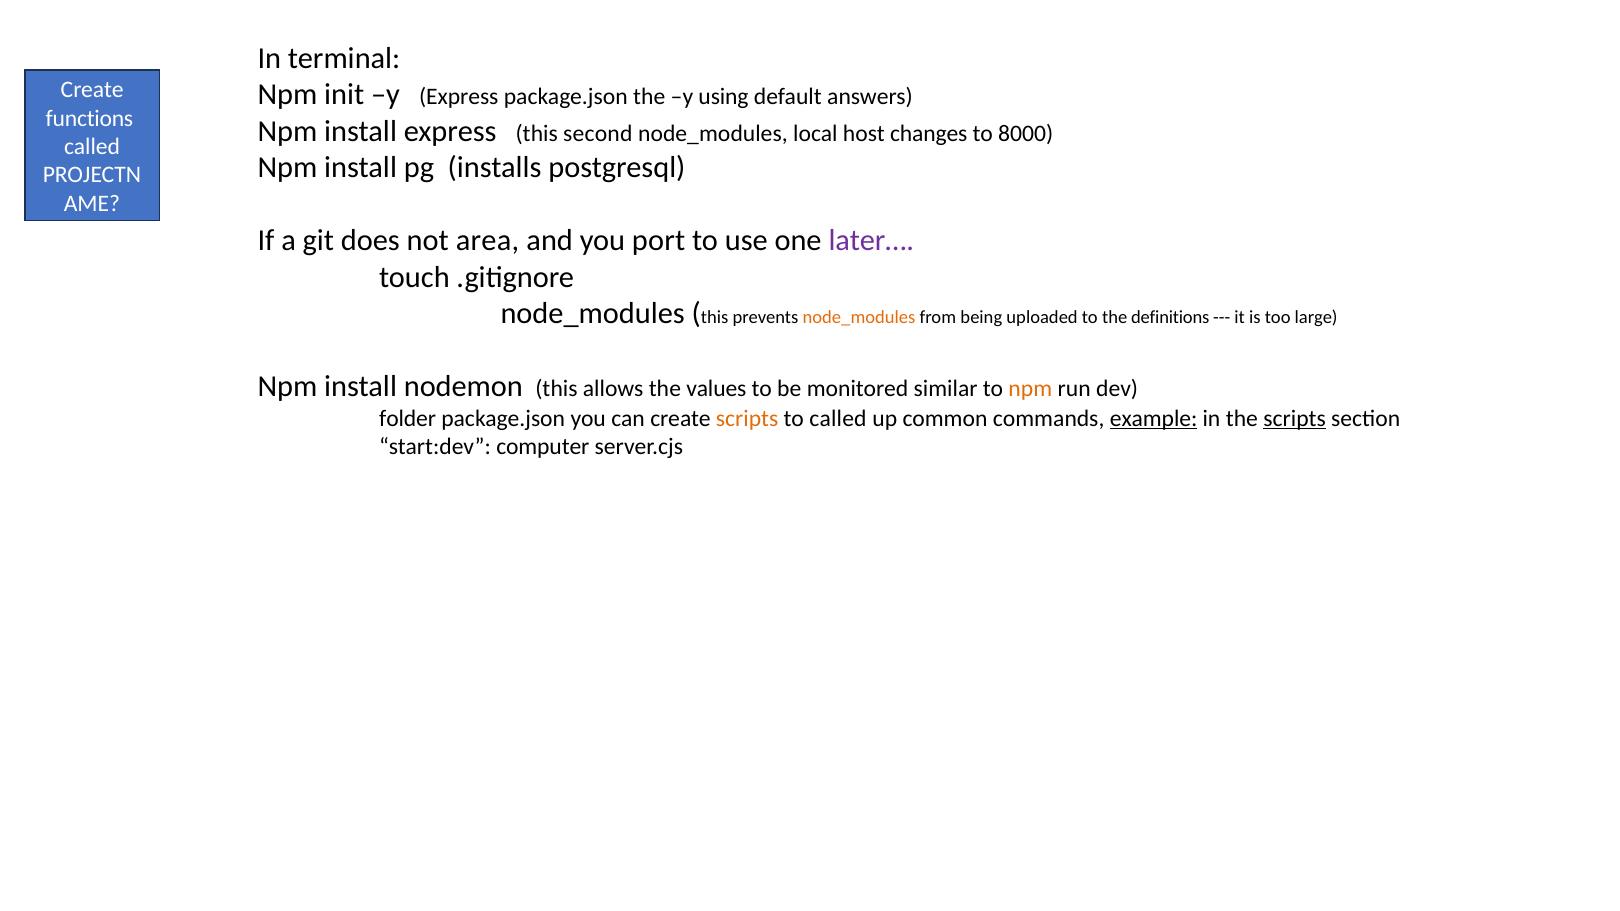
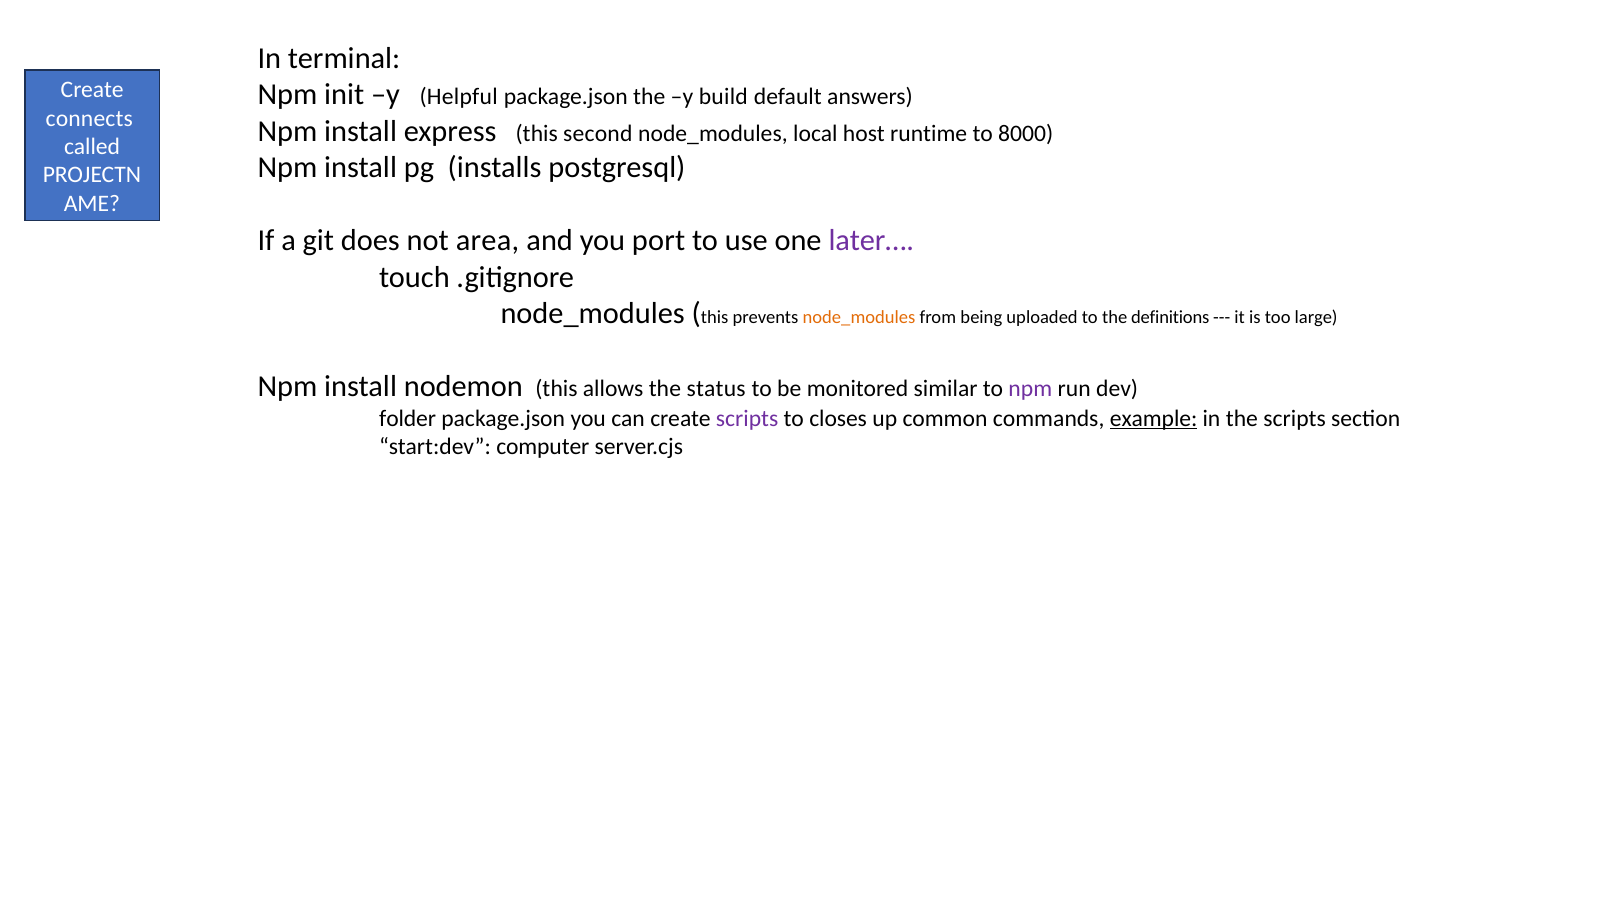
y Express: Express -> Helpful
using: using -> build
functions: functions -> connects
changes: changes -> runtime
values: values -> status
npm at (1030, 389) colour: orange -> purple
scripts at (747, 418) colour: orange -> purple
to called: called -> closes
scripts at (1295, 418) underline: present -> none
